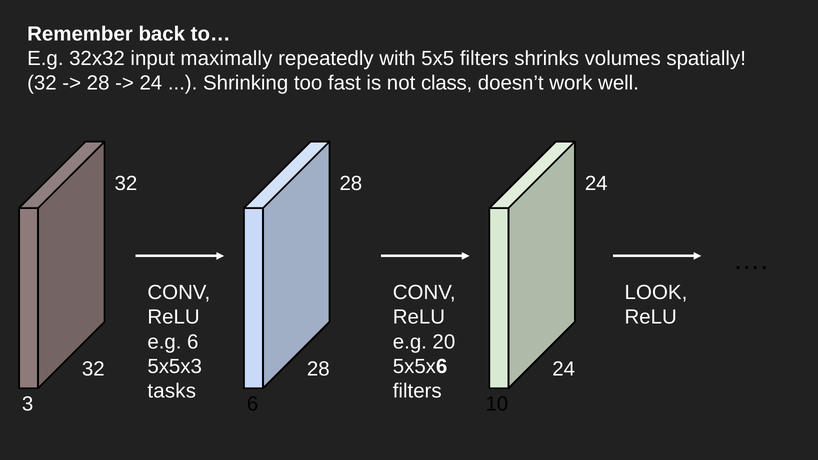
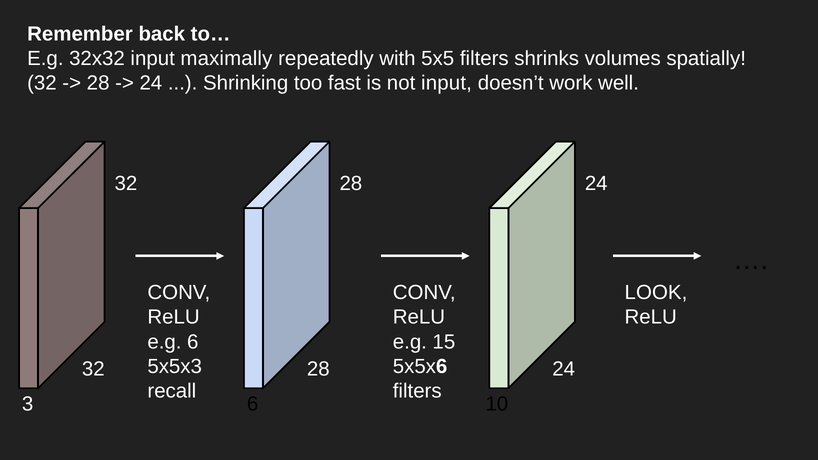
not class: class -> input
20: 20 -> 15
tasks: tasks -> recall
